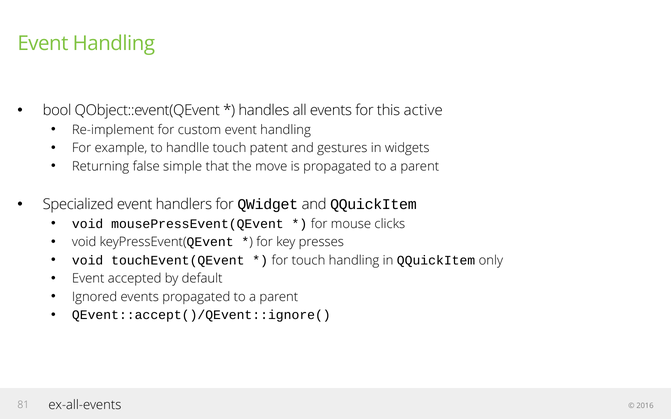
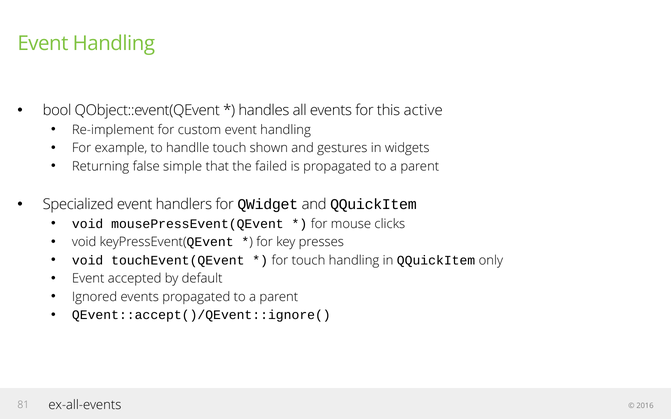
patent: patent -> shown
move: move -> failed
